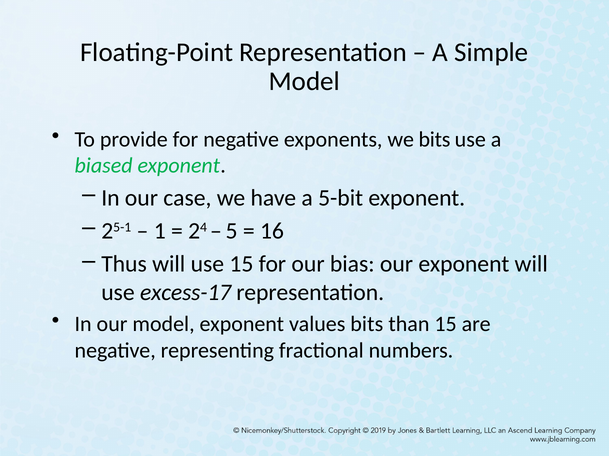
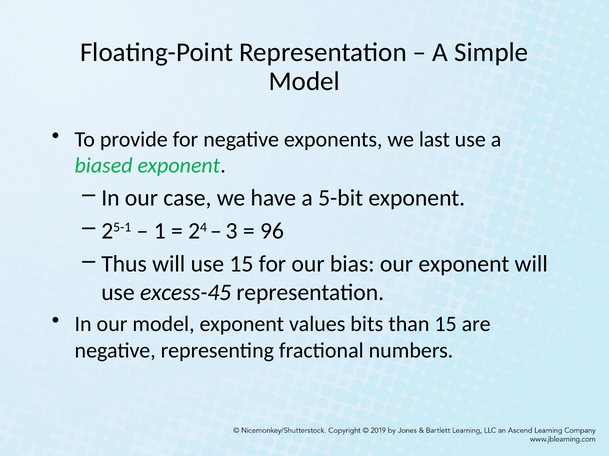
we bits: bits -> last
5: 5 -> 3
16: 16 -> 96
excess-17: excess-17 -> excess-45
